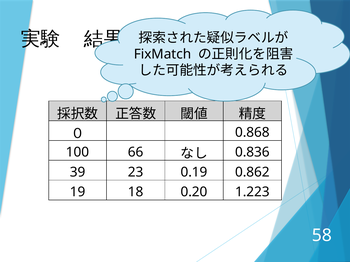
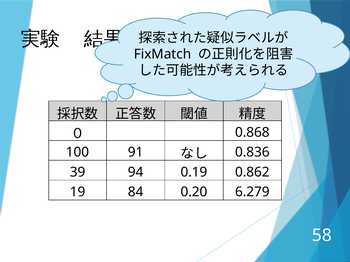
66: 66 -> 91
23: 23 -> 94
18: 18 -> 84
1.223: 1.223 -> 6.279
